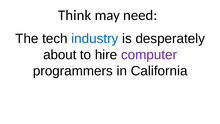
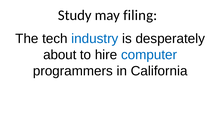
Think: Think -> Study
need: need -> filing
computer colour: purple -> blue
